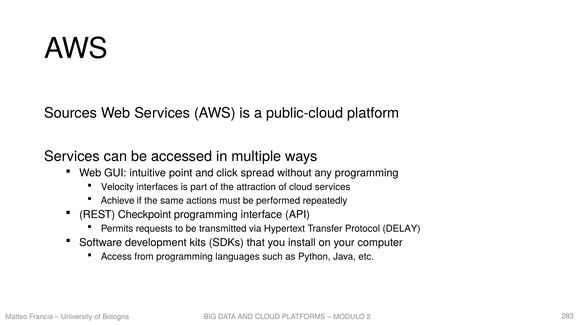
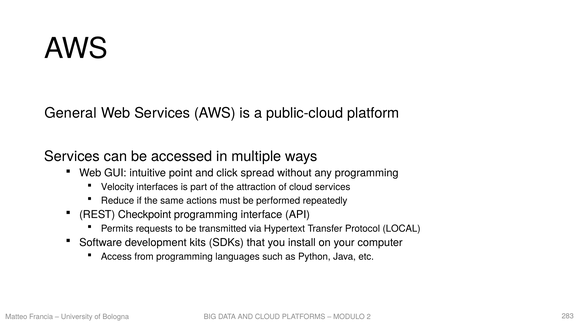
Sources: Sources -> General
Achieve: Achieve -> Reduce
DELAY: DELAY -> LOCAL
